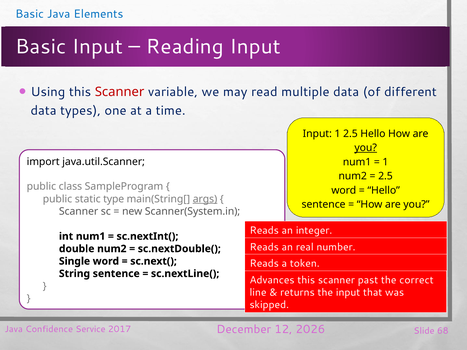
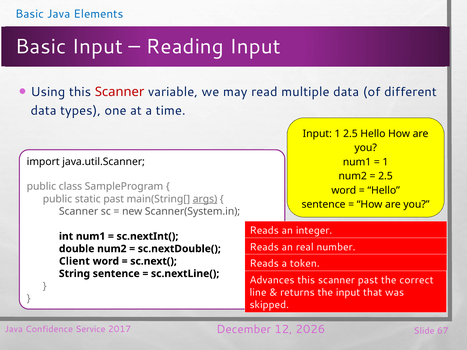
you at (366, 148) underline: present -> none
static type: type -> past
Single: Single -> Client
68: 68 -> 67
